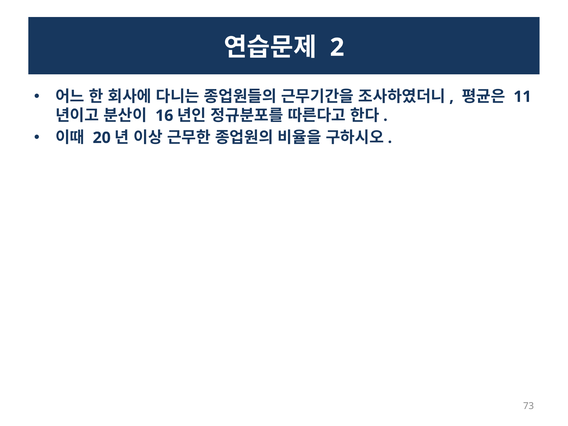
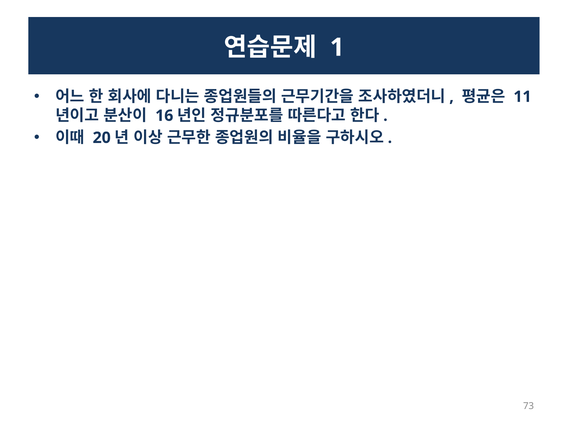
2: 2 -> 1
